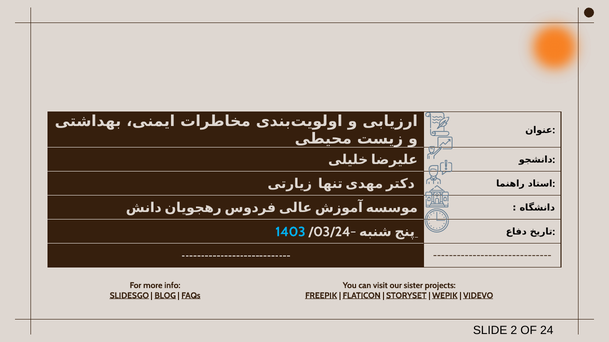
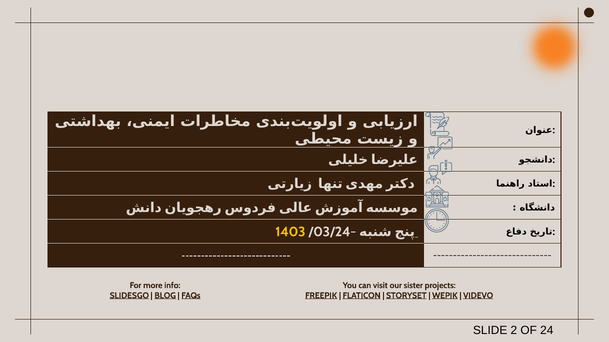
1403 colour: light blue -> yellow
